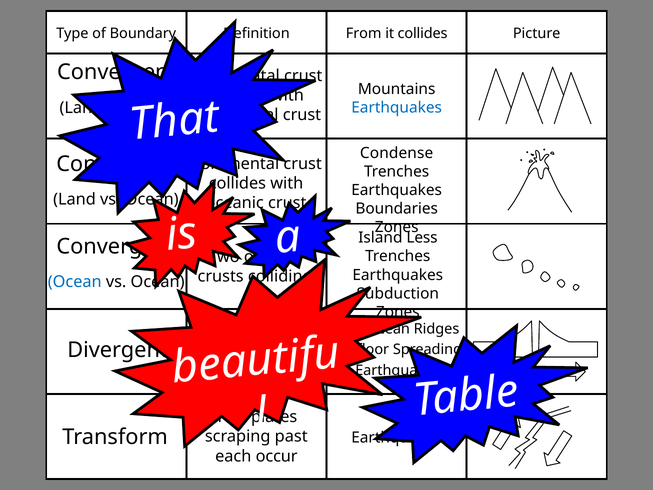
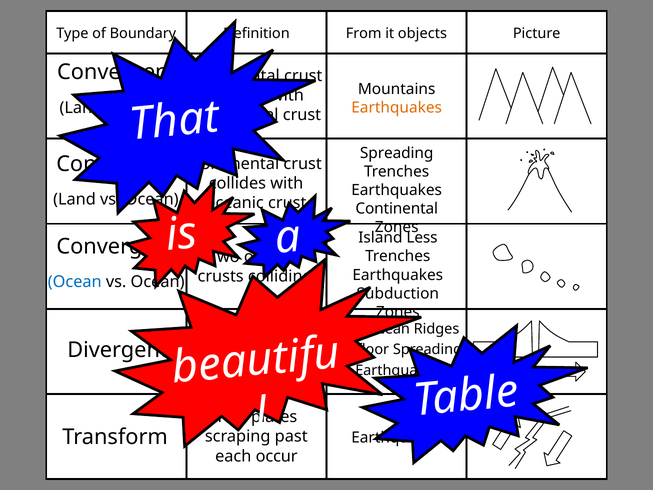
it collides: collides -> objects
Earthquakes at (397, 108) colour: blue -> orange
Condense at (397, 153): Condense -> Spreading
Boundaries at (397, 208): Boundaries -> Continental
